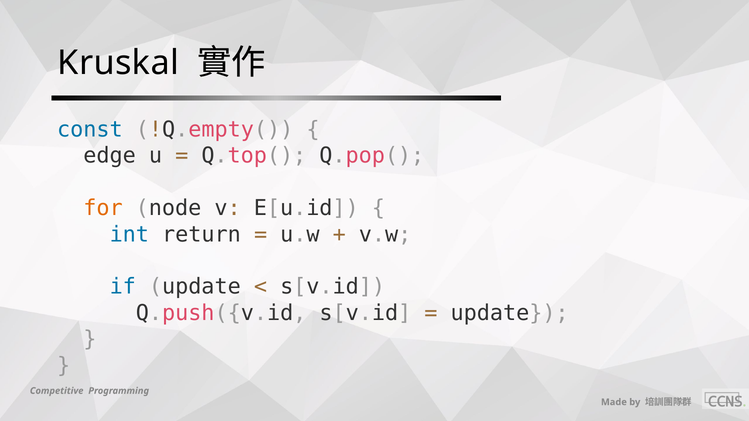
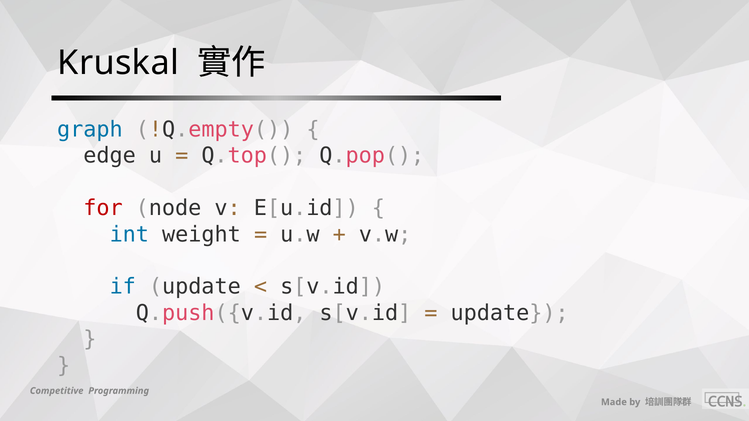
const: const -> graph
for colour: orange -> red
return: return -> weight
